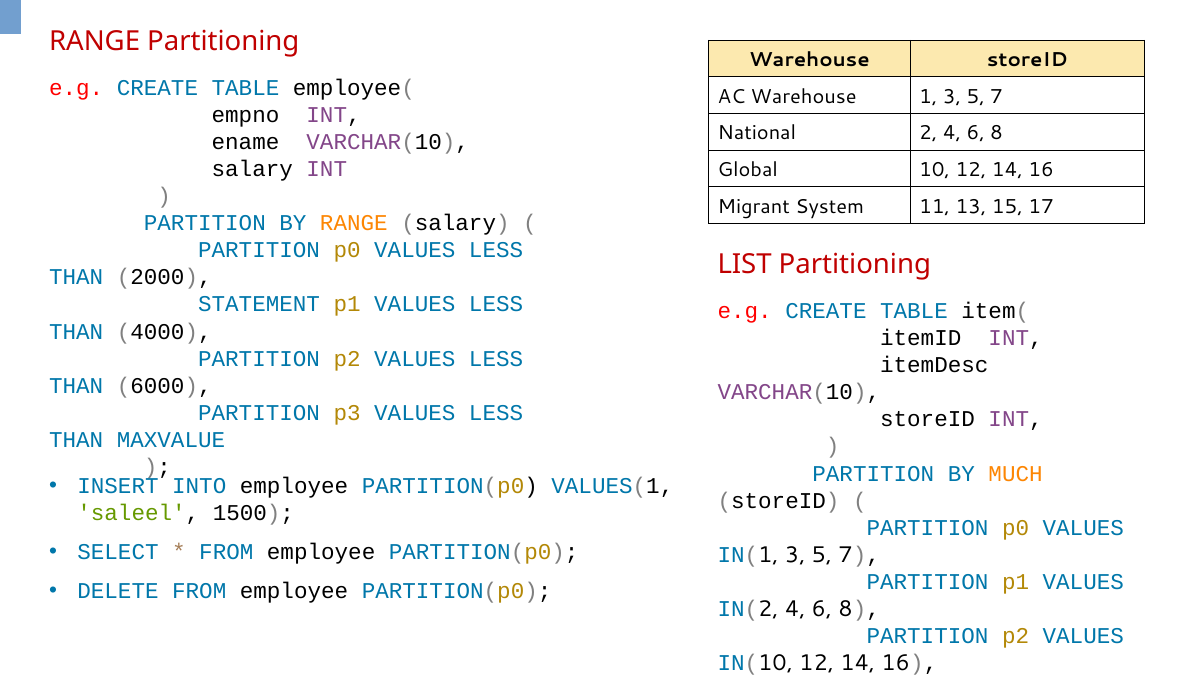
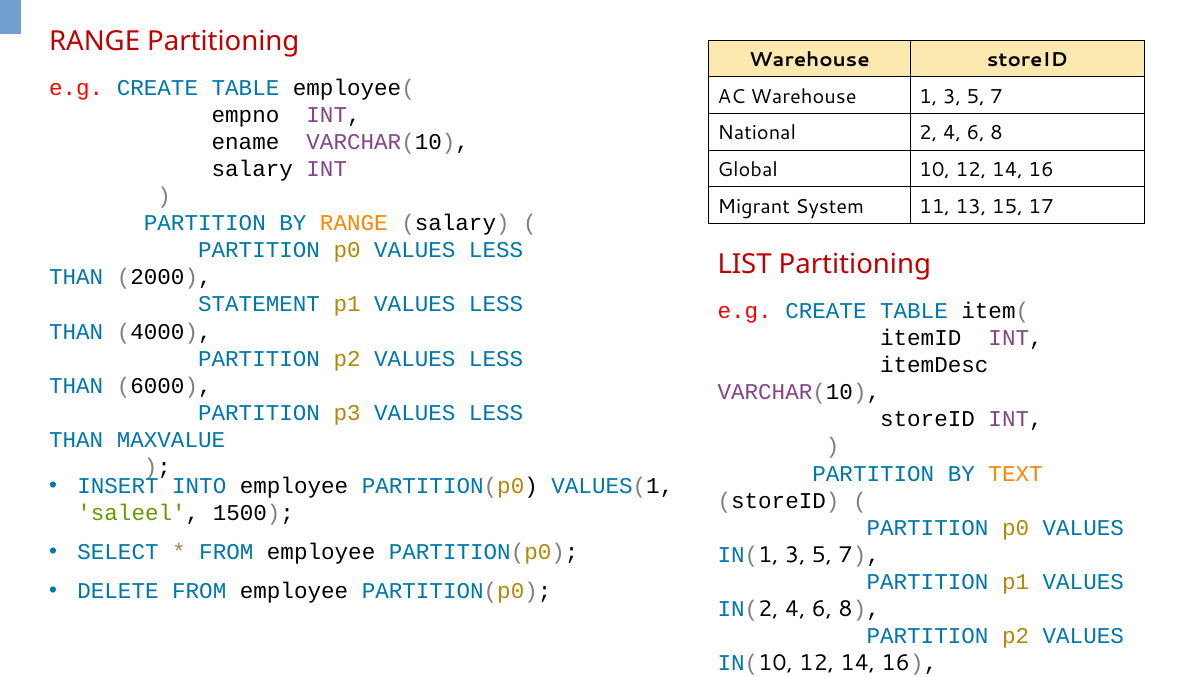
MUCH: MUCH -> TEXT
